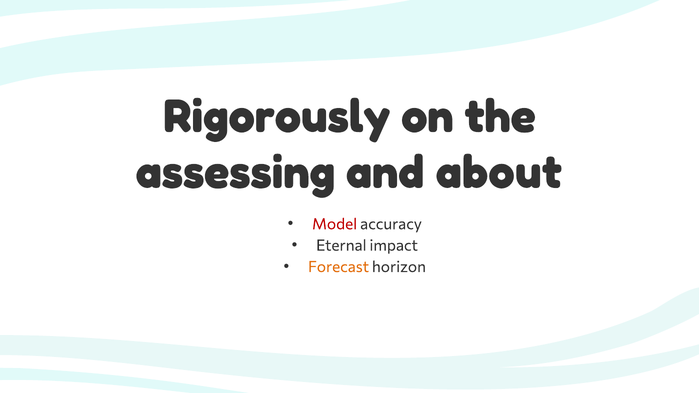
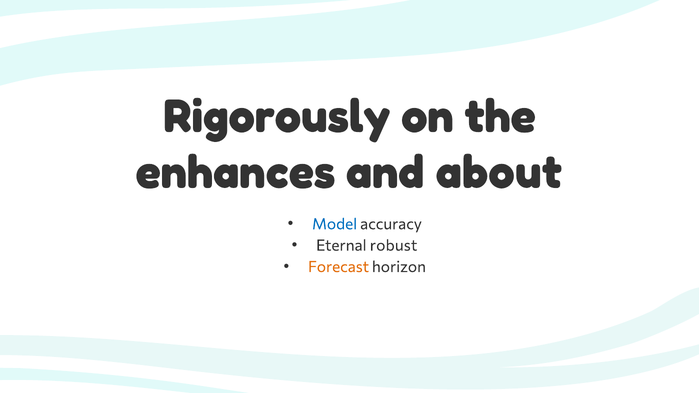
assessing: assessing -> enhances
Model colour: red -> blue
impact: impact -> robust
